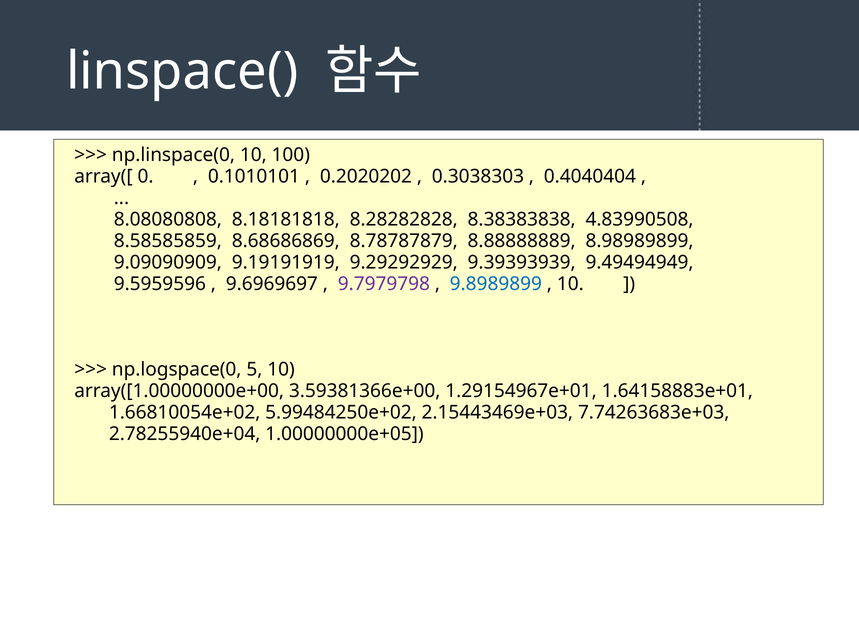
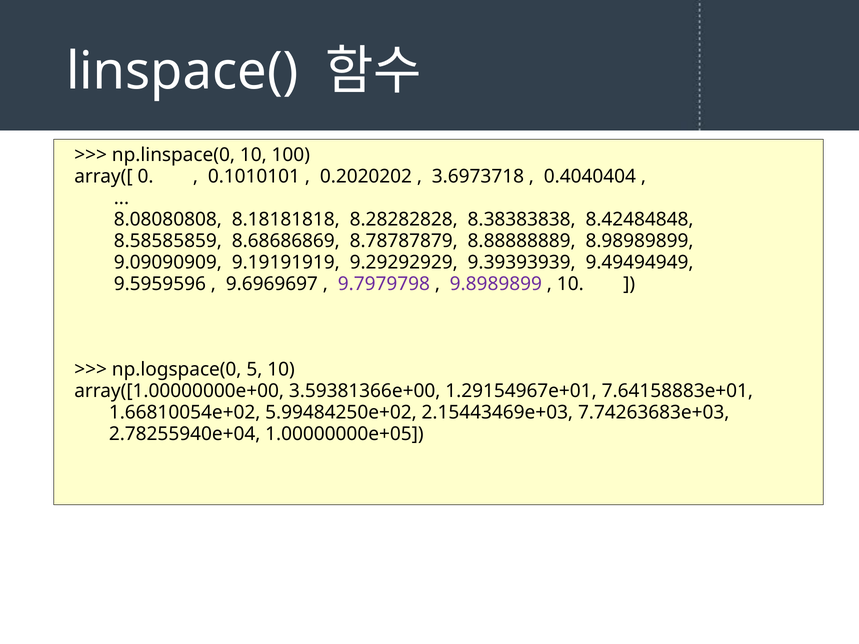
0.3038303: 0.3038303 -> 3.6973718
4.83990508: 4.83990508 -> 8.42484848
9.8989899 colour: blue -> purple
1.64158883e+01: 1.64158883e+01 -> 7.64158883e+01
